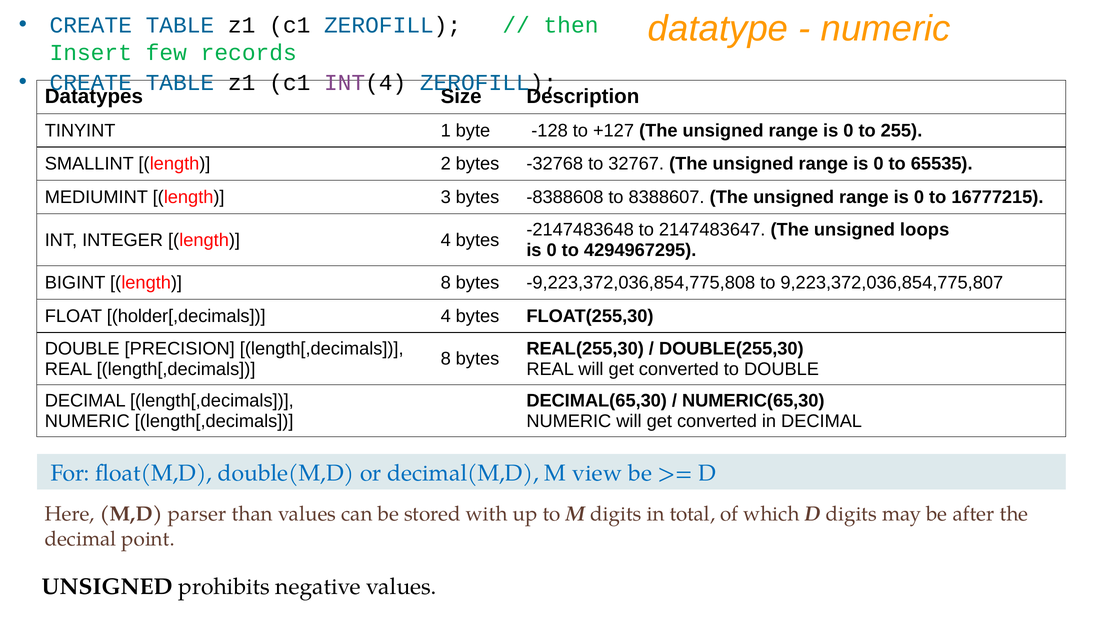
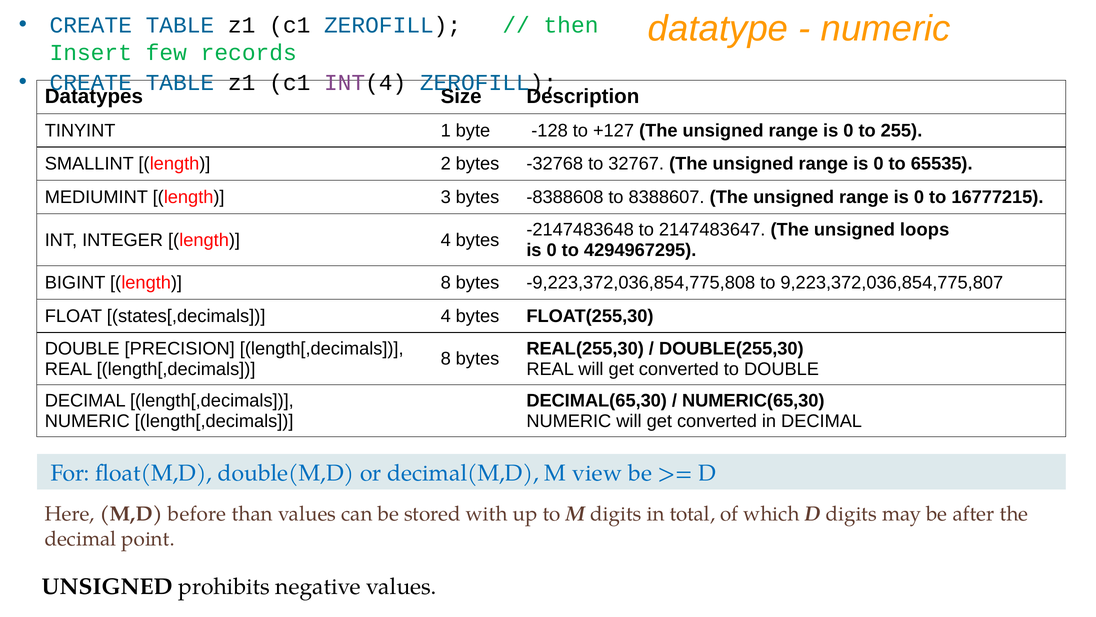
holder[,decimals: holder[,decimals -> states[,decimals
parser: parser -> before
